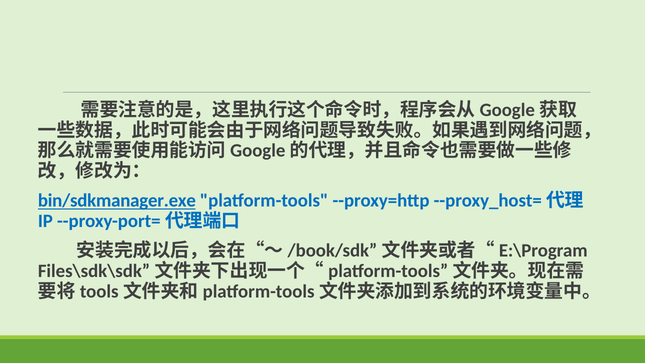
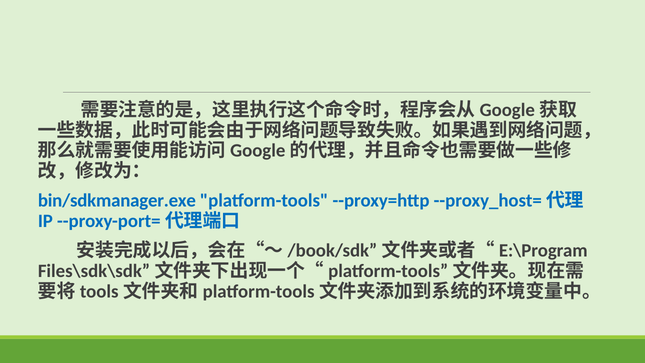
bin/sdkmanager.exe underline: present -> none
